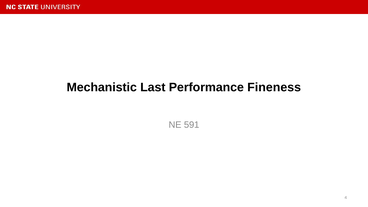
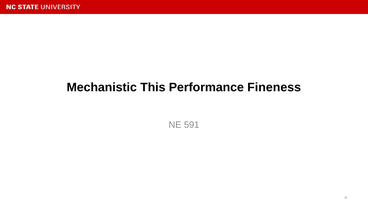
Last: Last -> This
